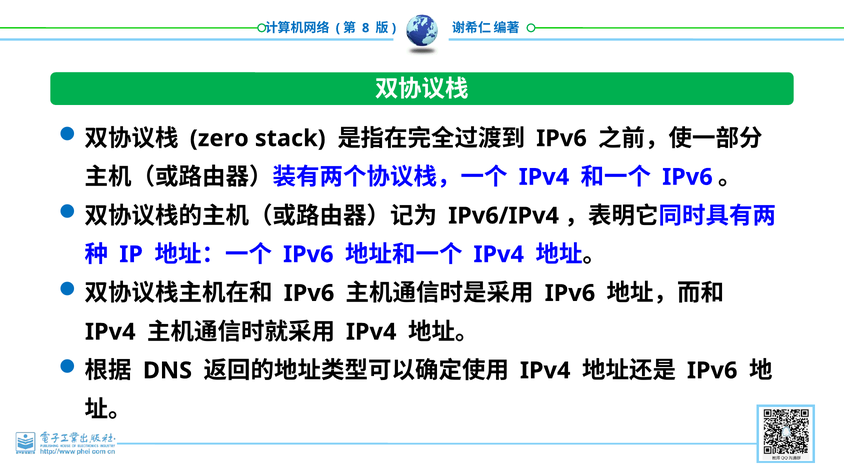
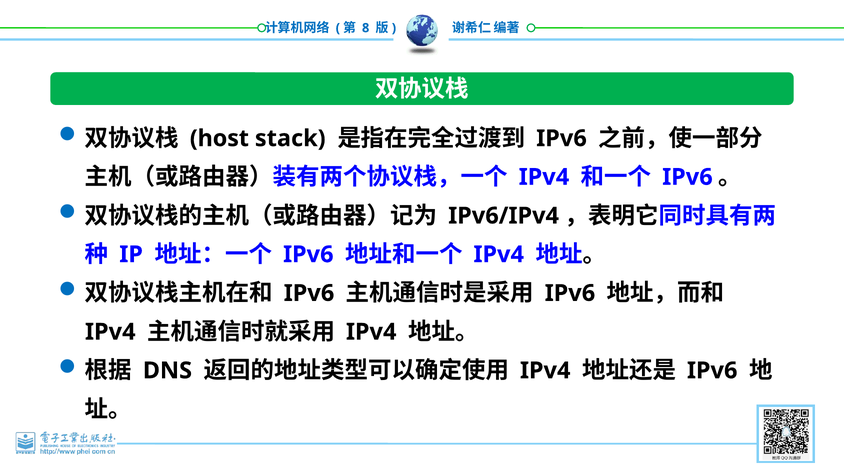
zero: zero -> host
